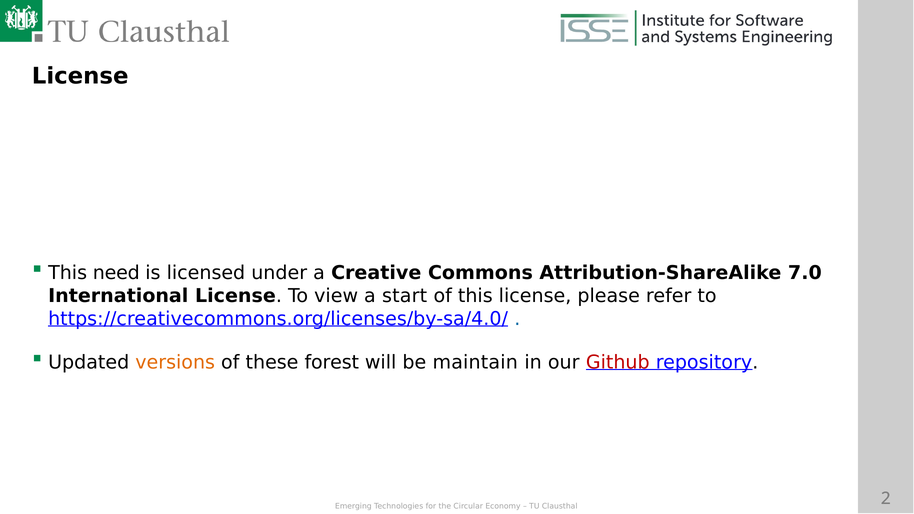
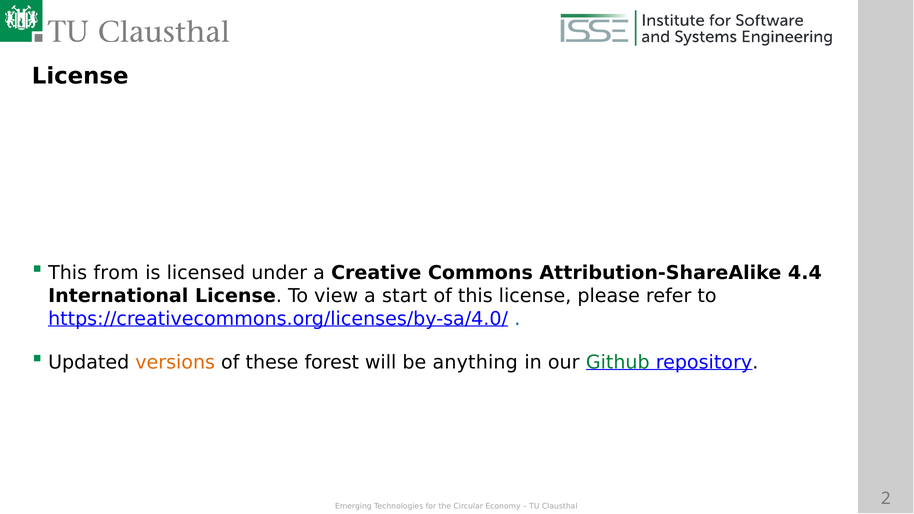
need: need -> from
7.0: 7.0 -> 4.4
maintain: maintain -> anything
Github colour: red -> green
